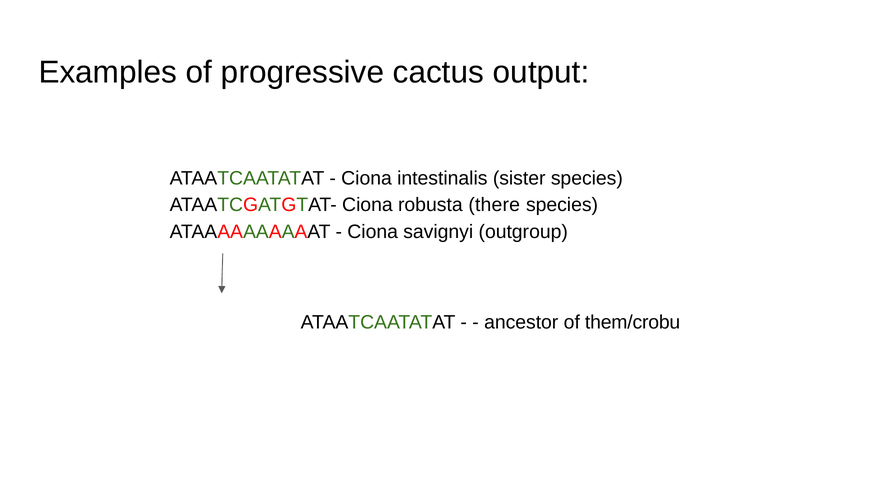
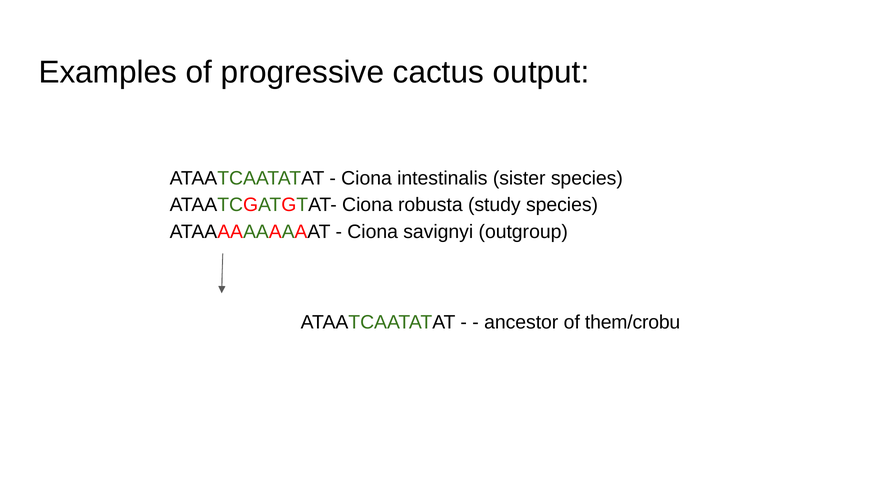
there: there -> study
